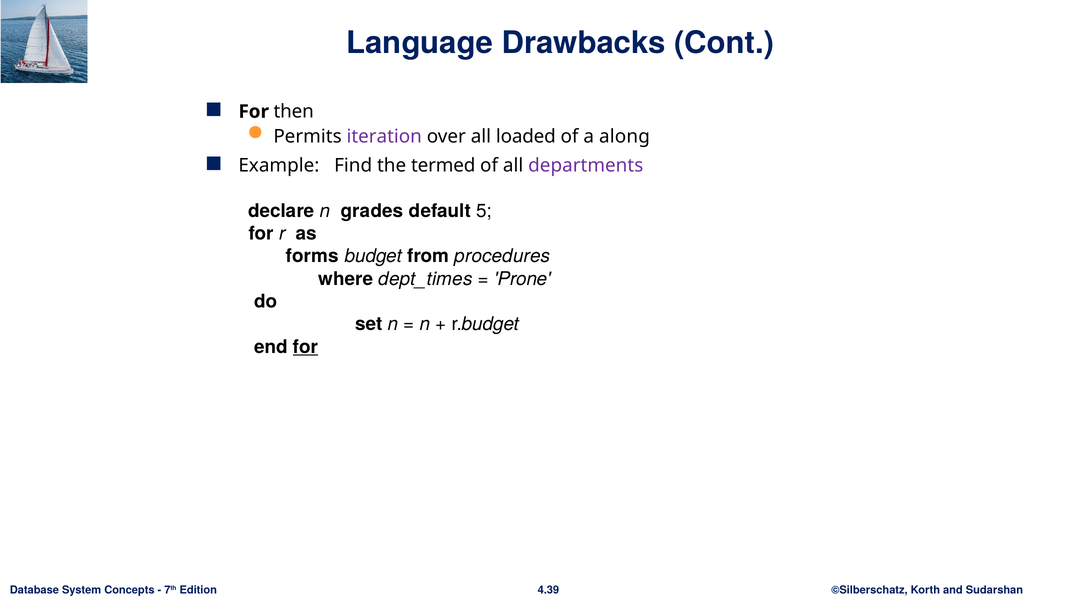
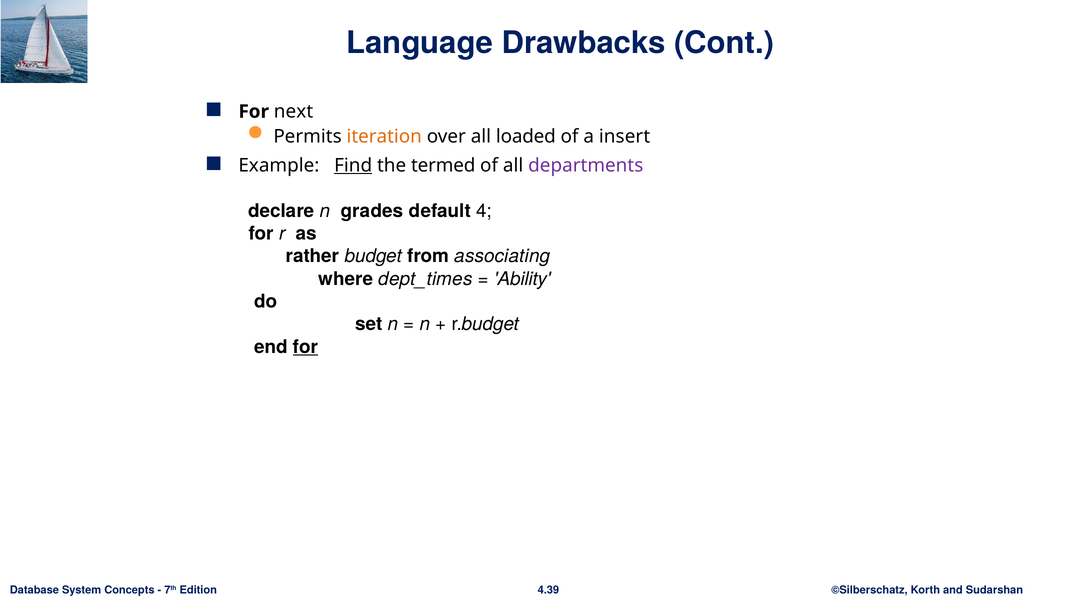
then: then -> next
iteration colour: purple -> orange
along: along -> insert
Find underline: none -> present
5: 5 -> 4
forms: forms -> rather
procedures: procedures -> associating
Prone: Prone -> Ability
